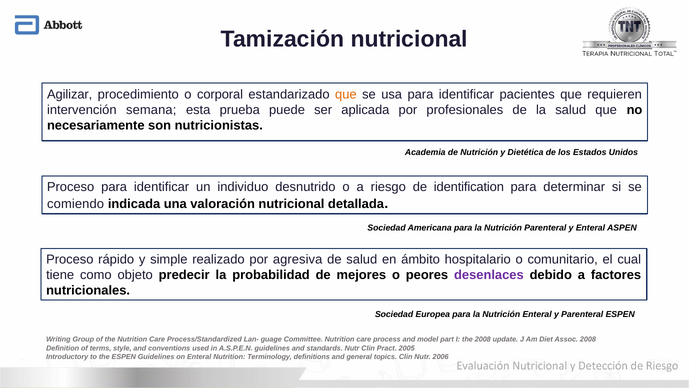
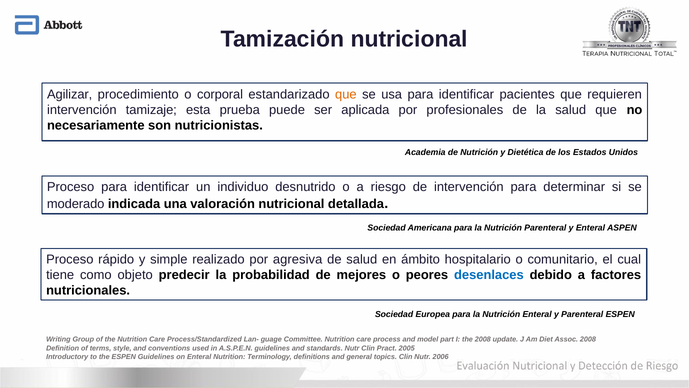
semana: semana -> tamizaje
de identification: identification -> intervención
comiendo: comiendo -> moderado
desenlaces colour: purple -> blue
